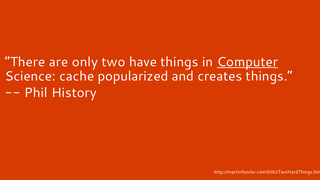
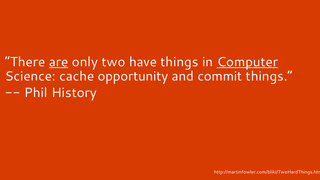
are underline: none -> present
popularized: popularized -> opportunity
creates: creates -> commit
